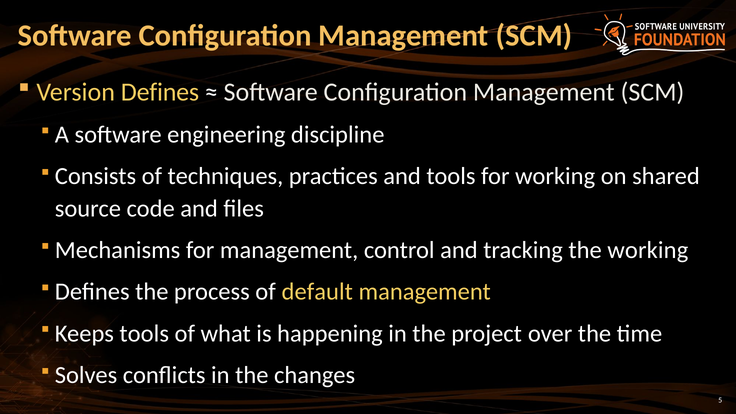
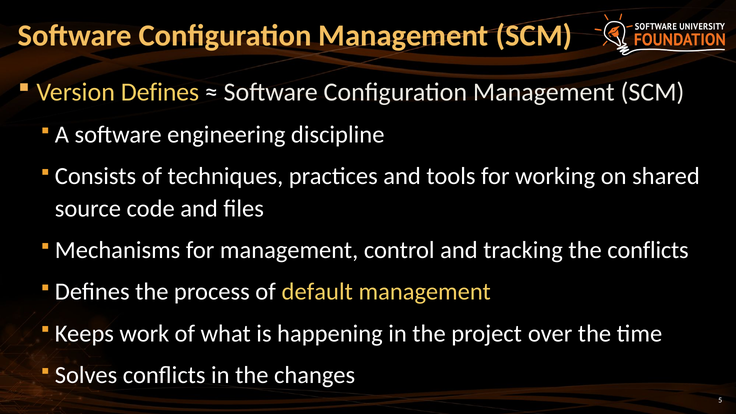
the working: working -> conflicts
Keeps tools: tools -> work
